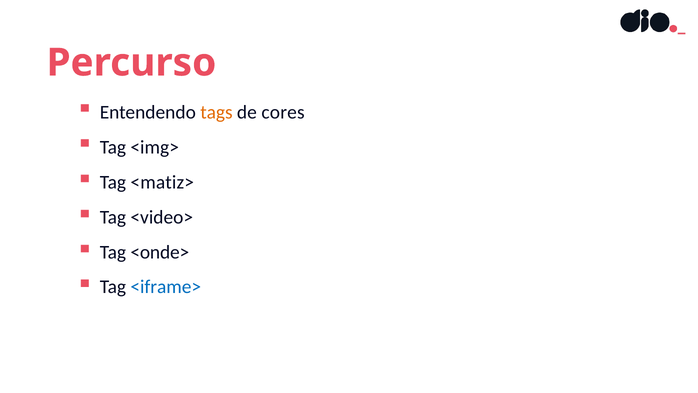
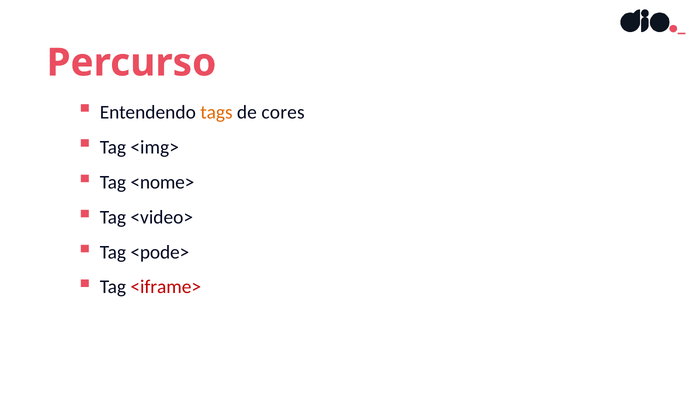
<matiz>: <matiz> -> <nome>
<onde>: <onde> -> <pode>
<iframe> colour: blue -> red
